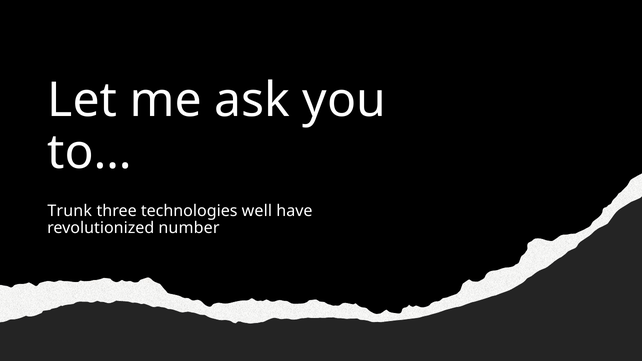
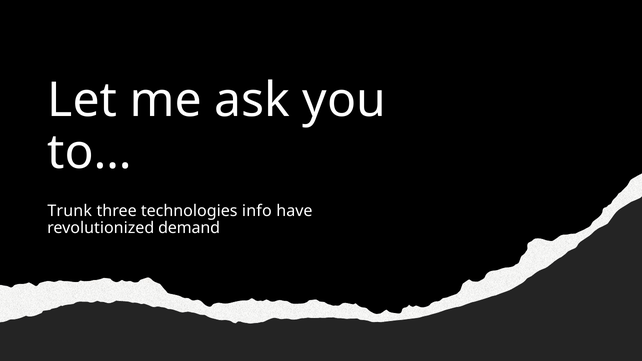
well: well -> info
number: number -> demand
